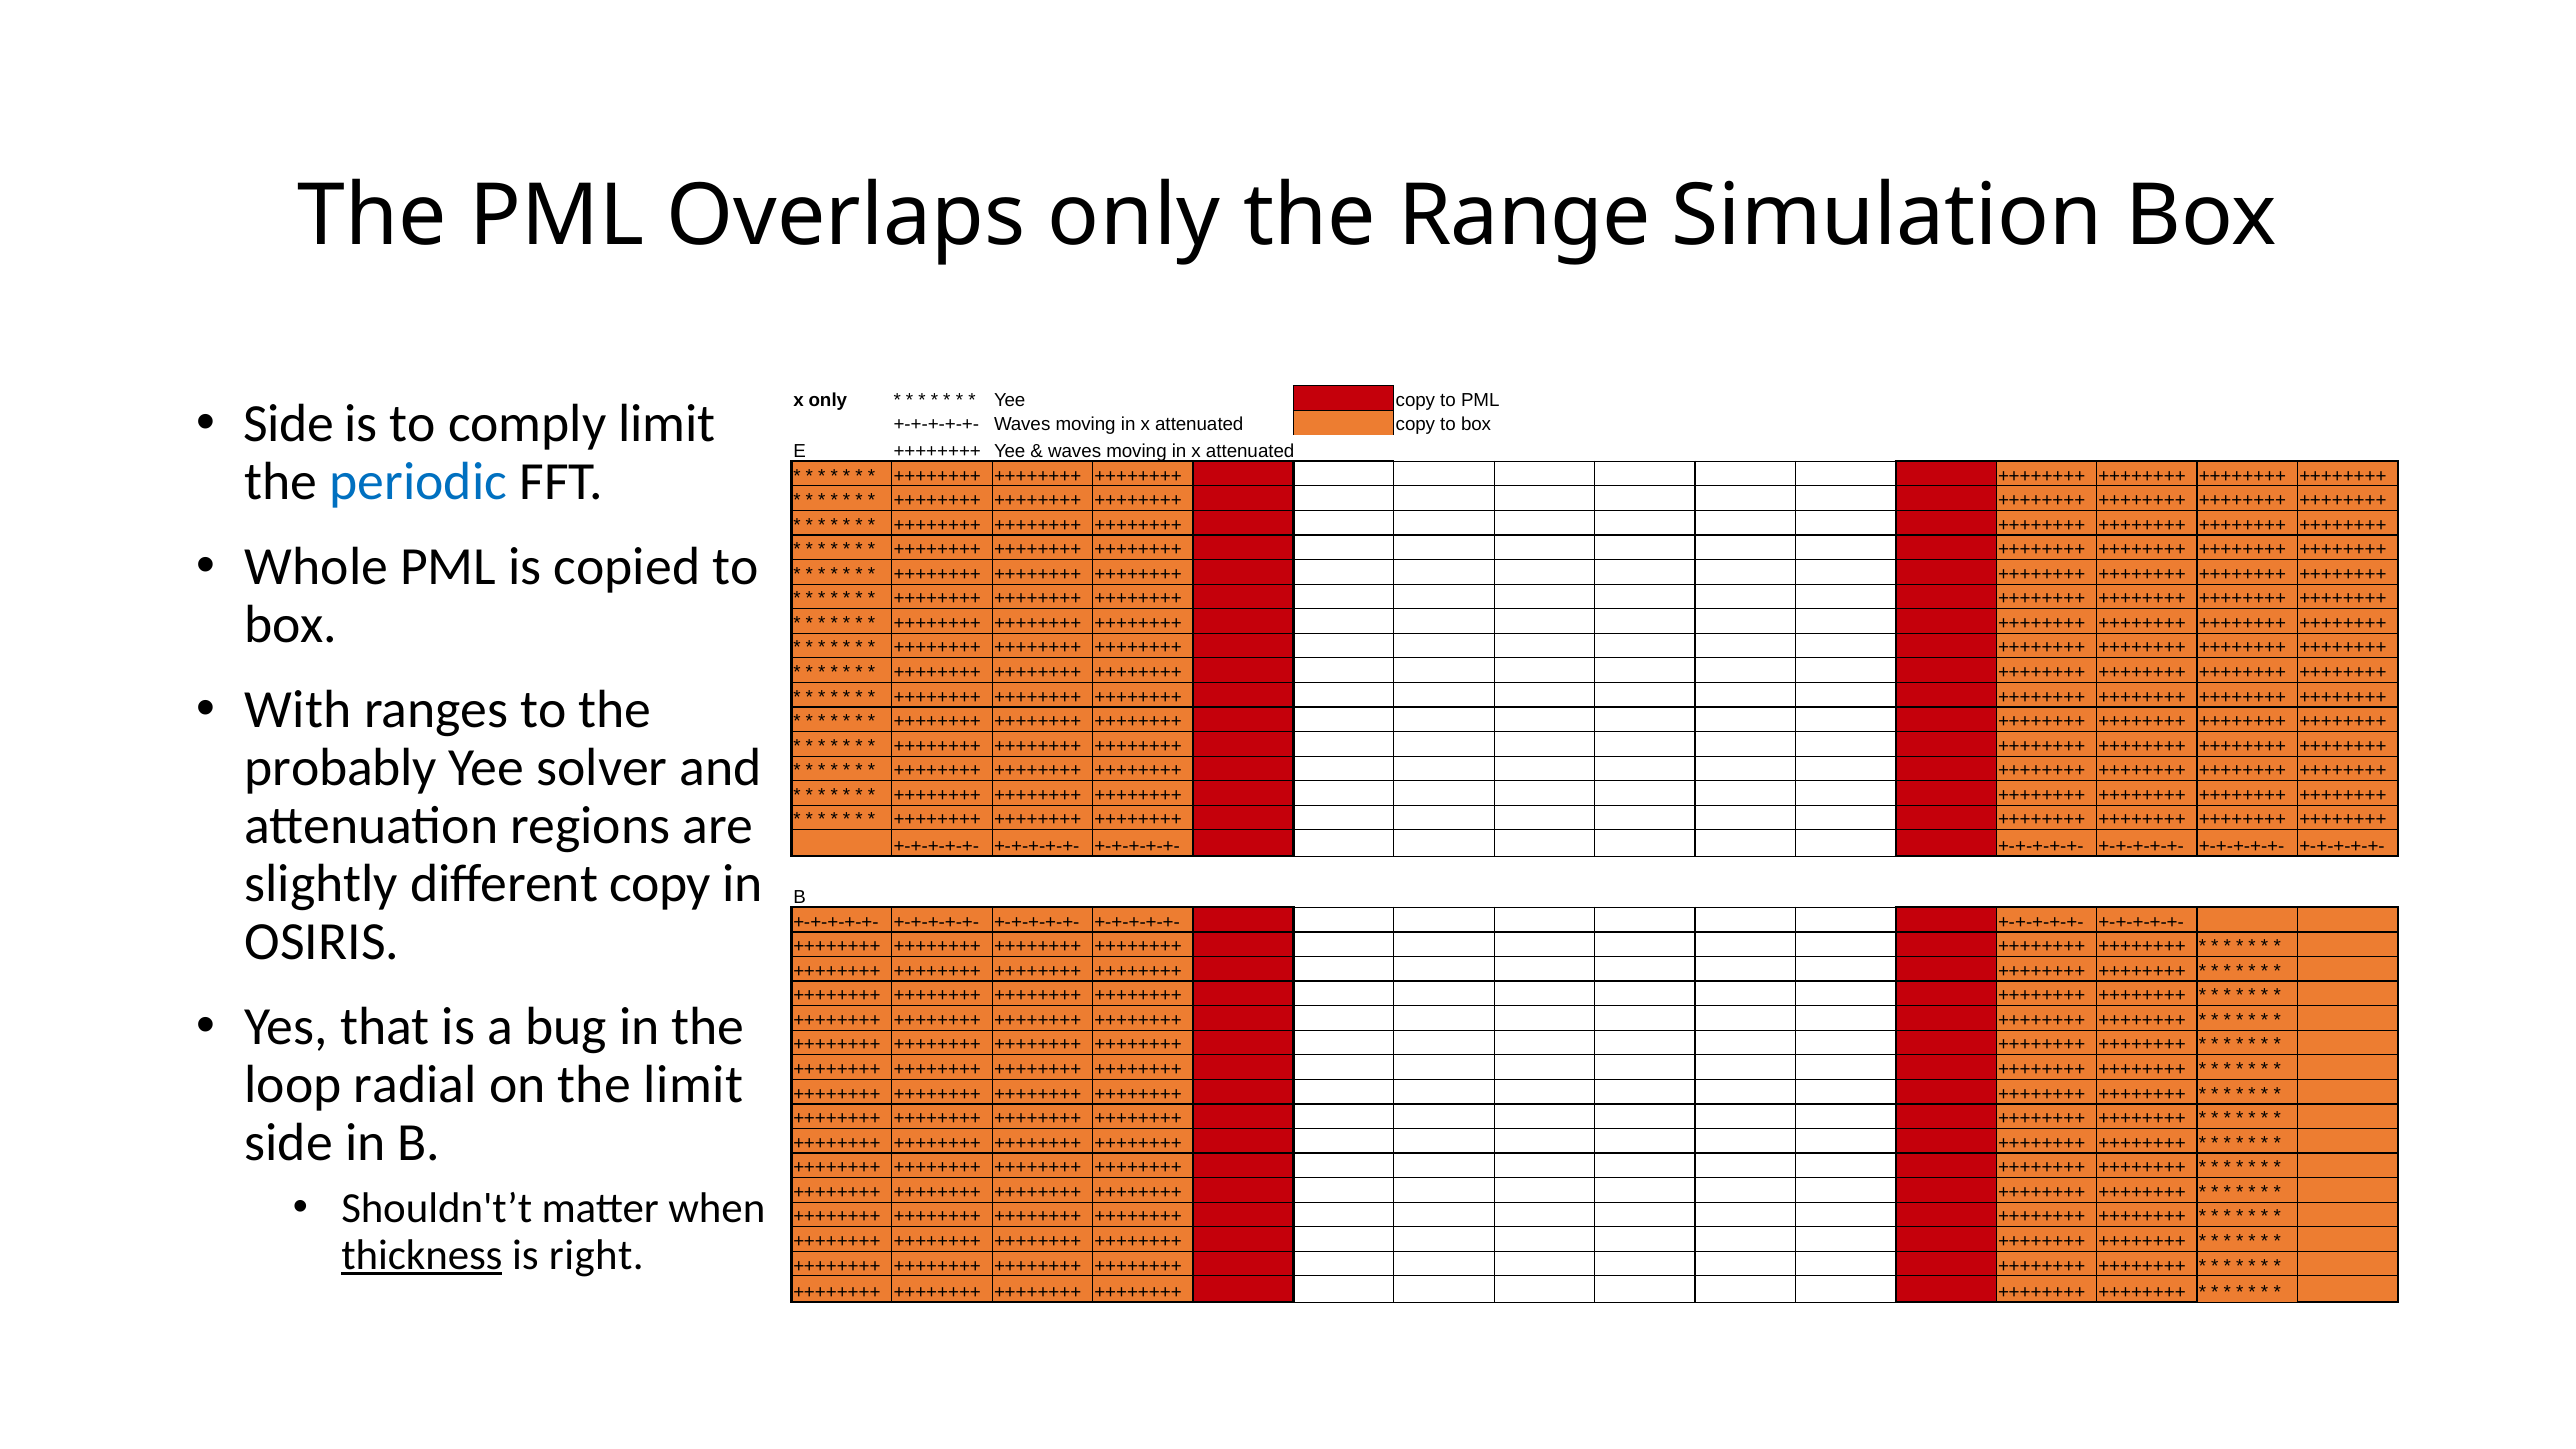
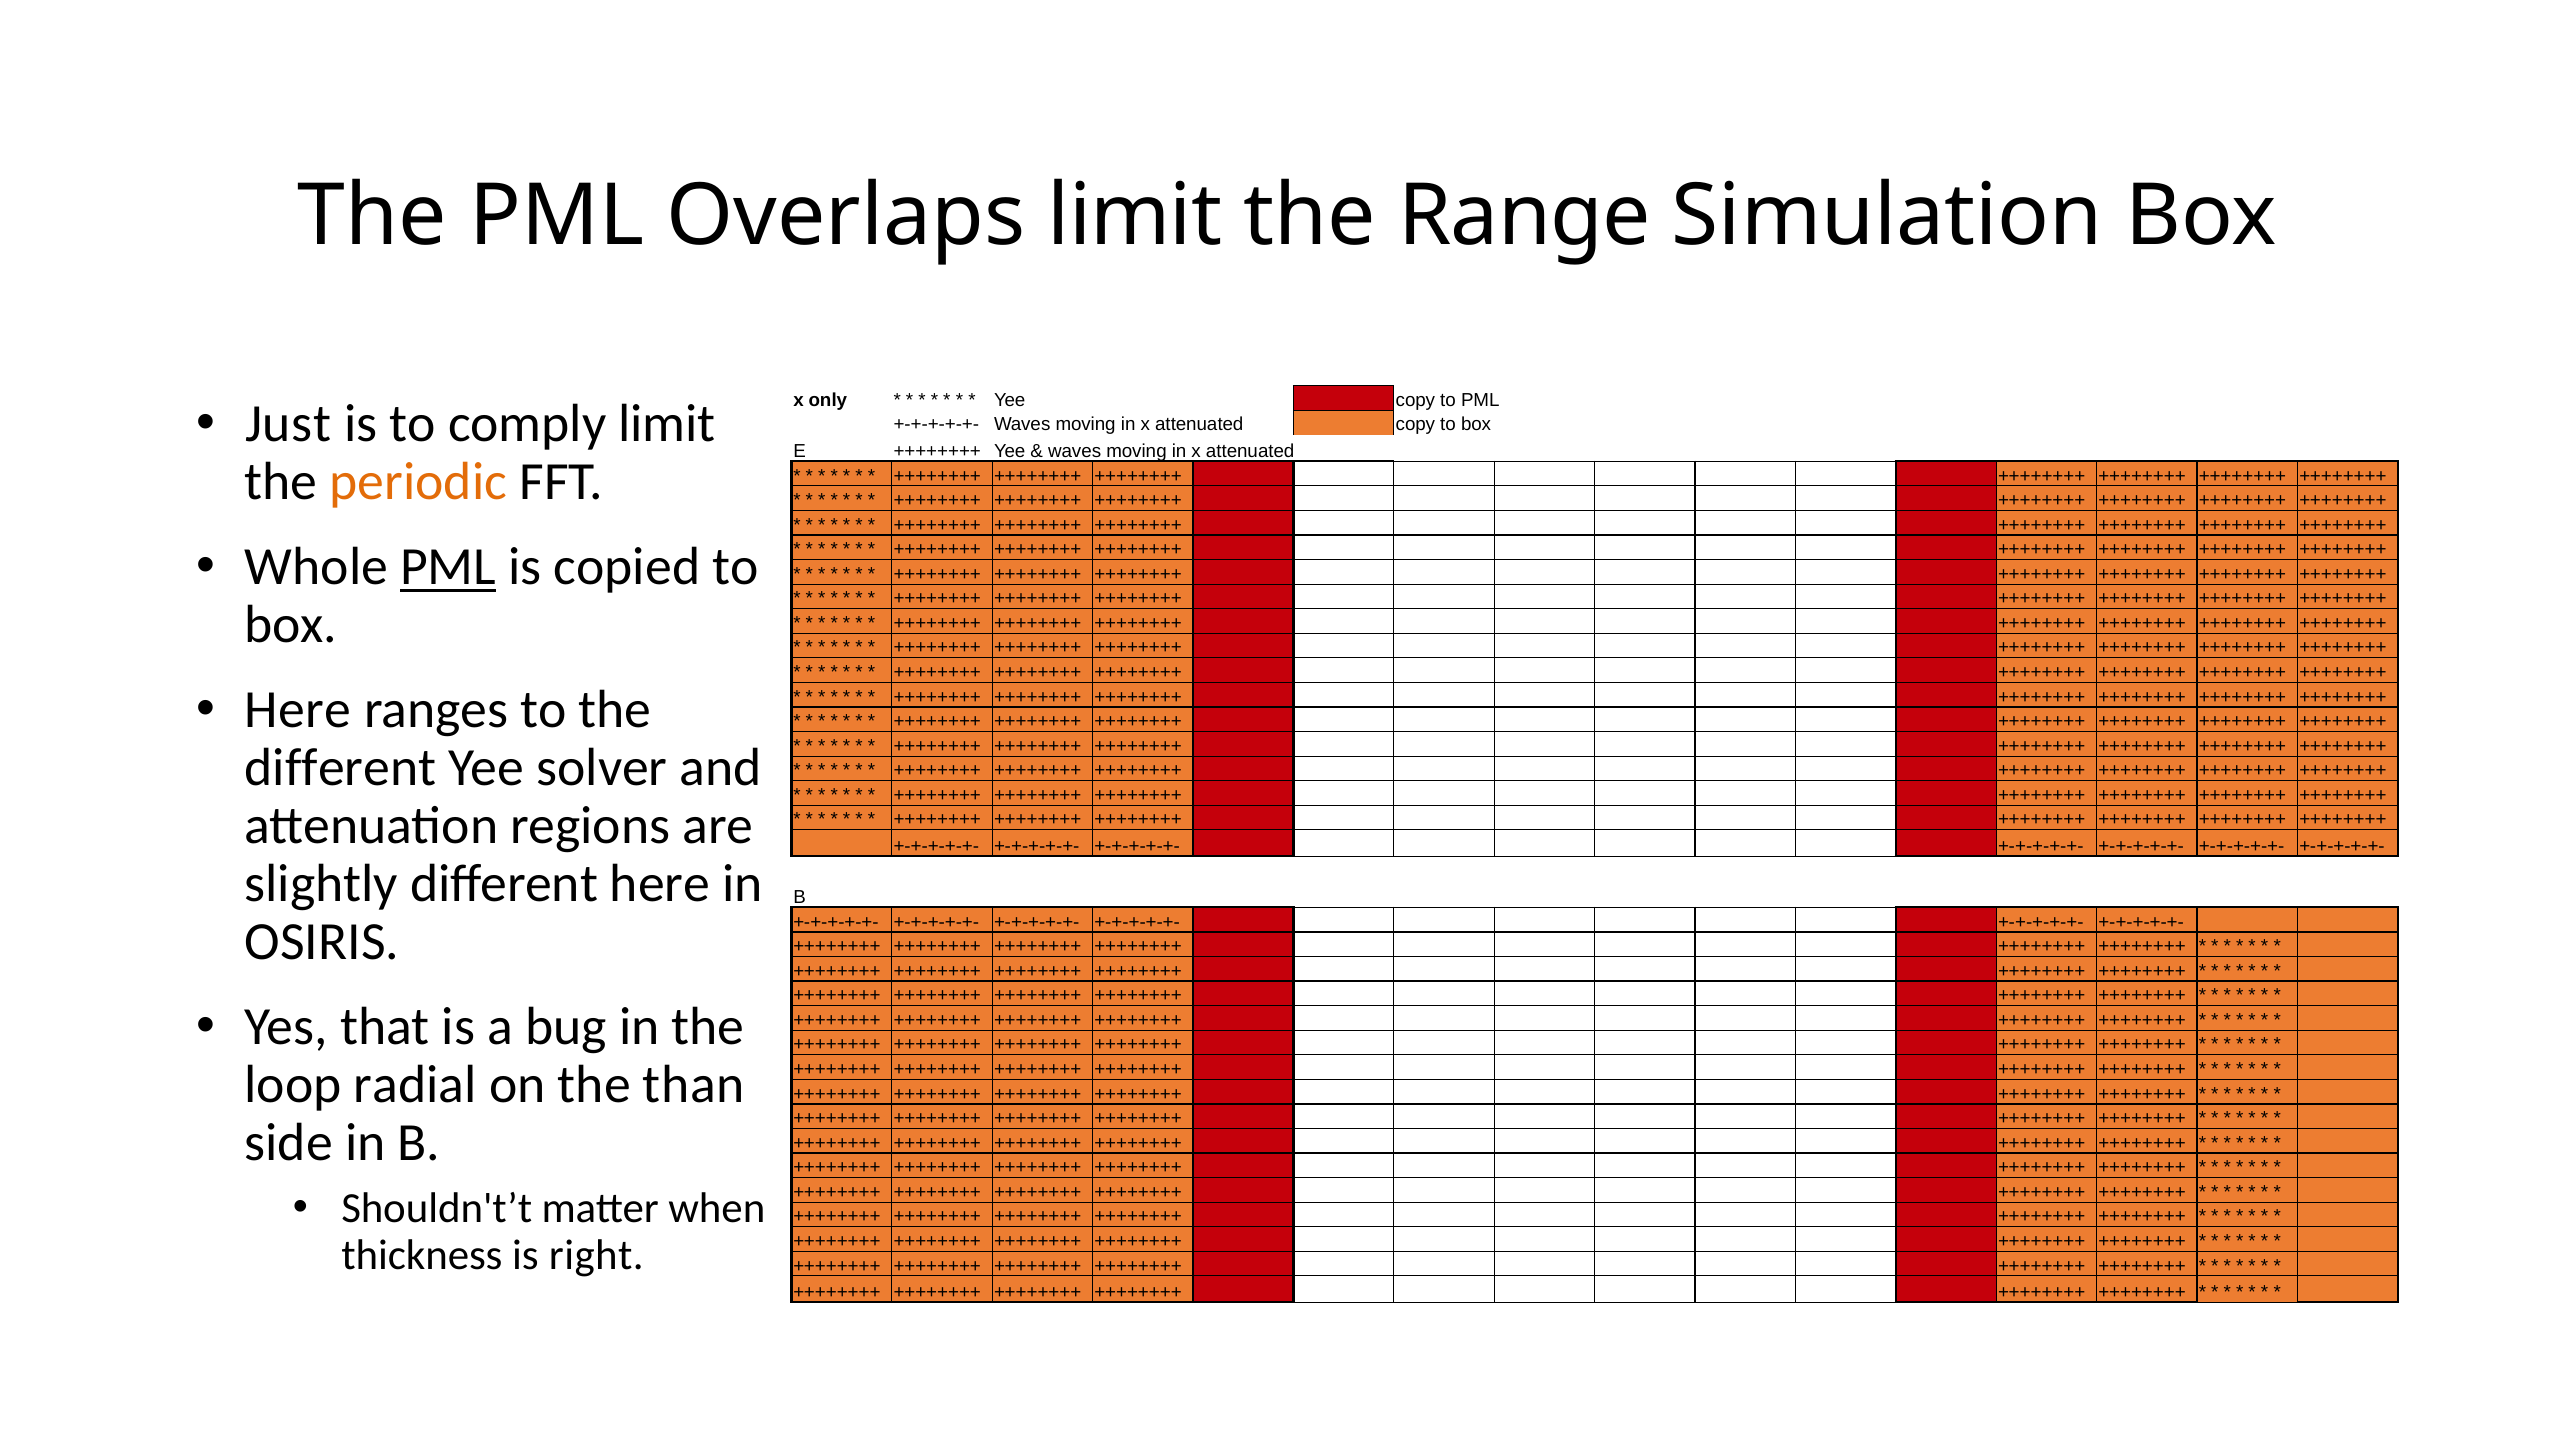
Overlaps only: only -> limit
Side at (289, 424): Side -> Just
periodic colour: blue -> orange
PML at (448, 567) underline: none -> present
With at (298, 710): With -> Here
probably at (341, 768): probably -> different
different copy: copy -> here
the limit: limit -> than
thickness underline: present -> none
